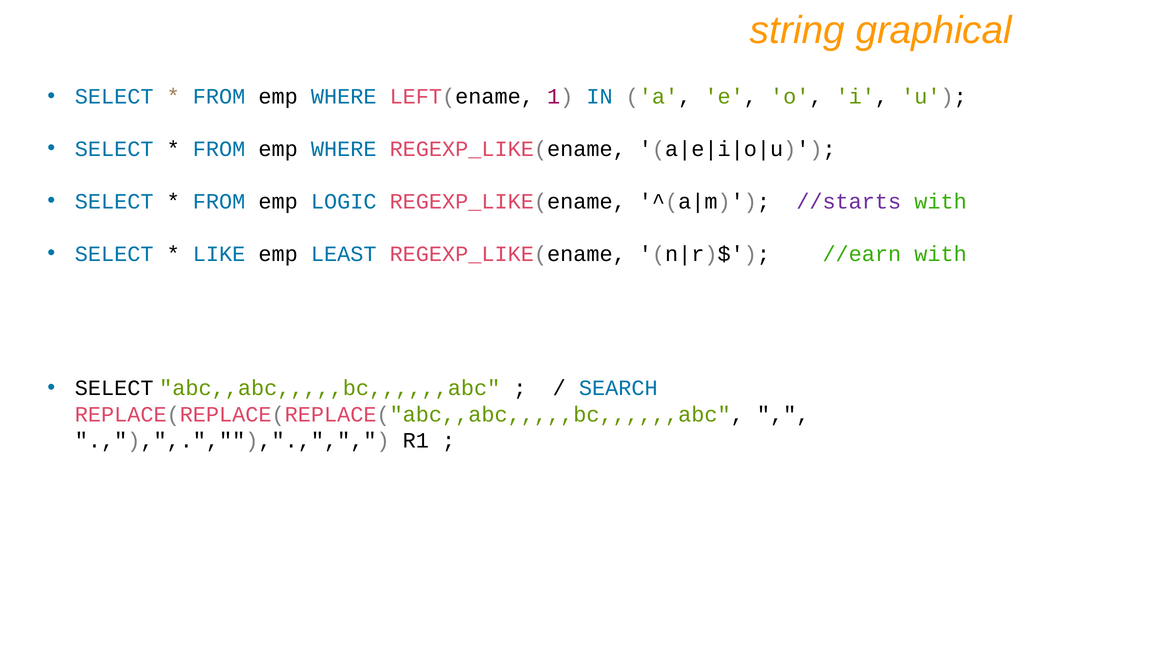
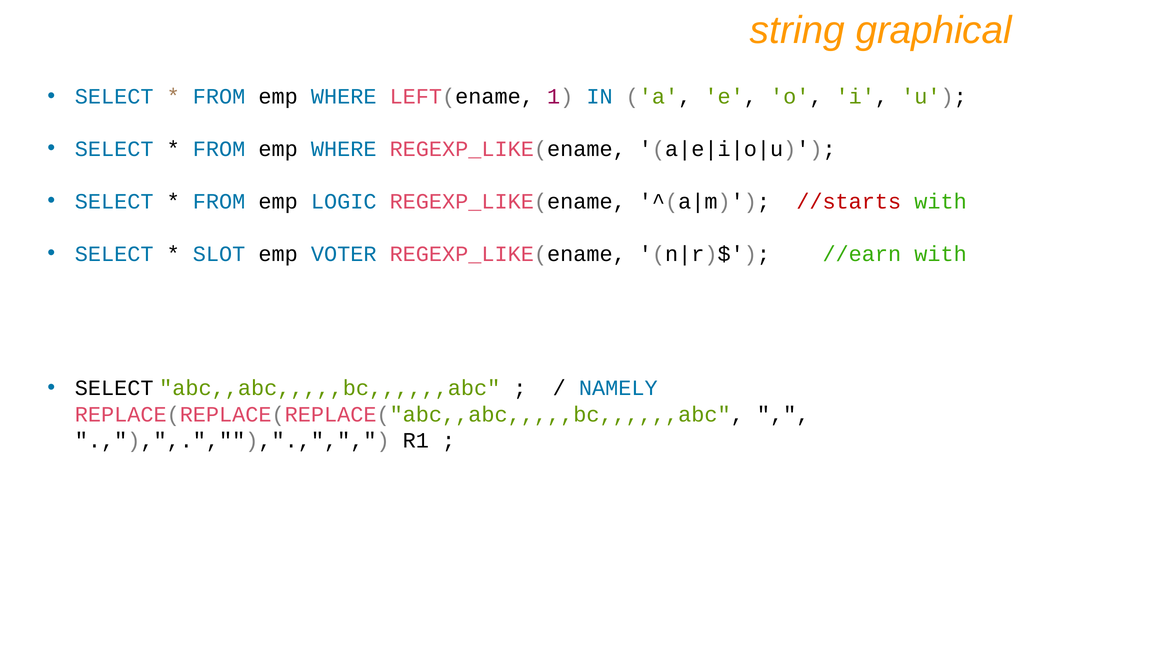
//starts colour: purple -> red
LIKE: LIKE -> SLOT
LEAST: LEAST -> VOTER
SEARCH: SEARCH -> NAMELY
